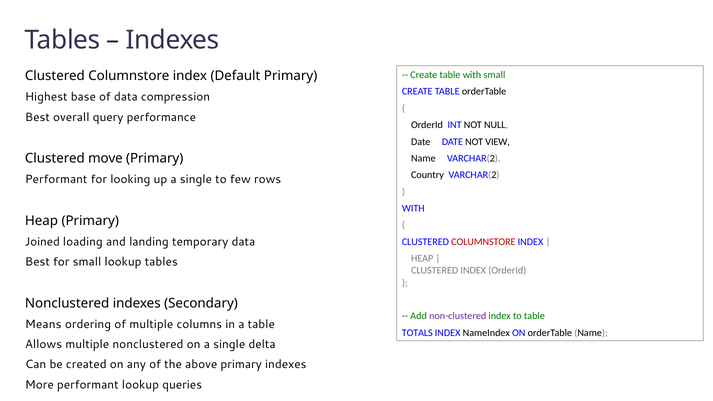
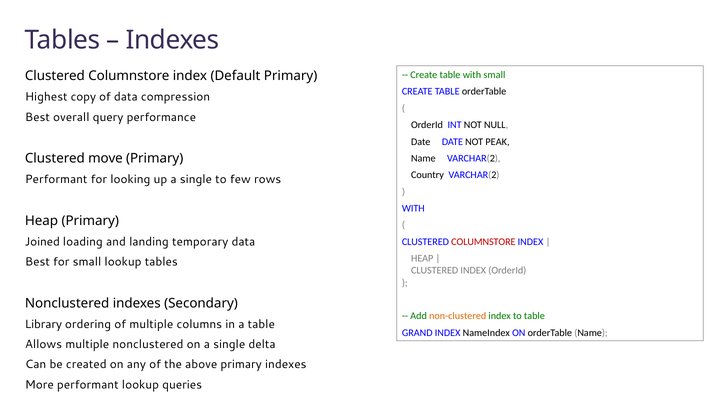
base: base -> copy
VIEW: VIEW -> PEAK
non-clustered colour: purple -> orange
Means: Means -> Library
TOTALS: TOTALS -> GRAND
